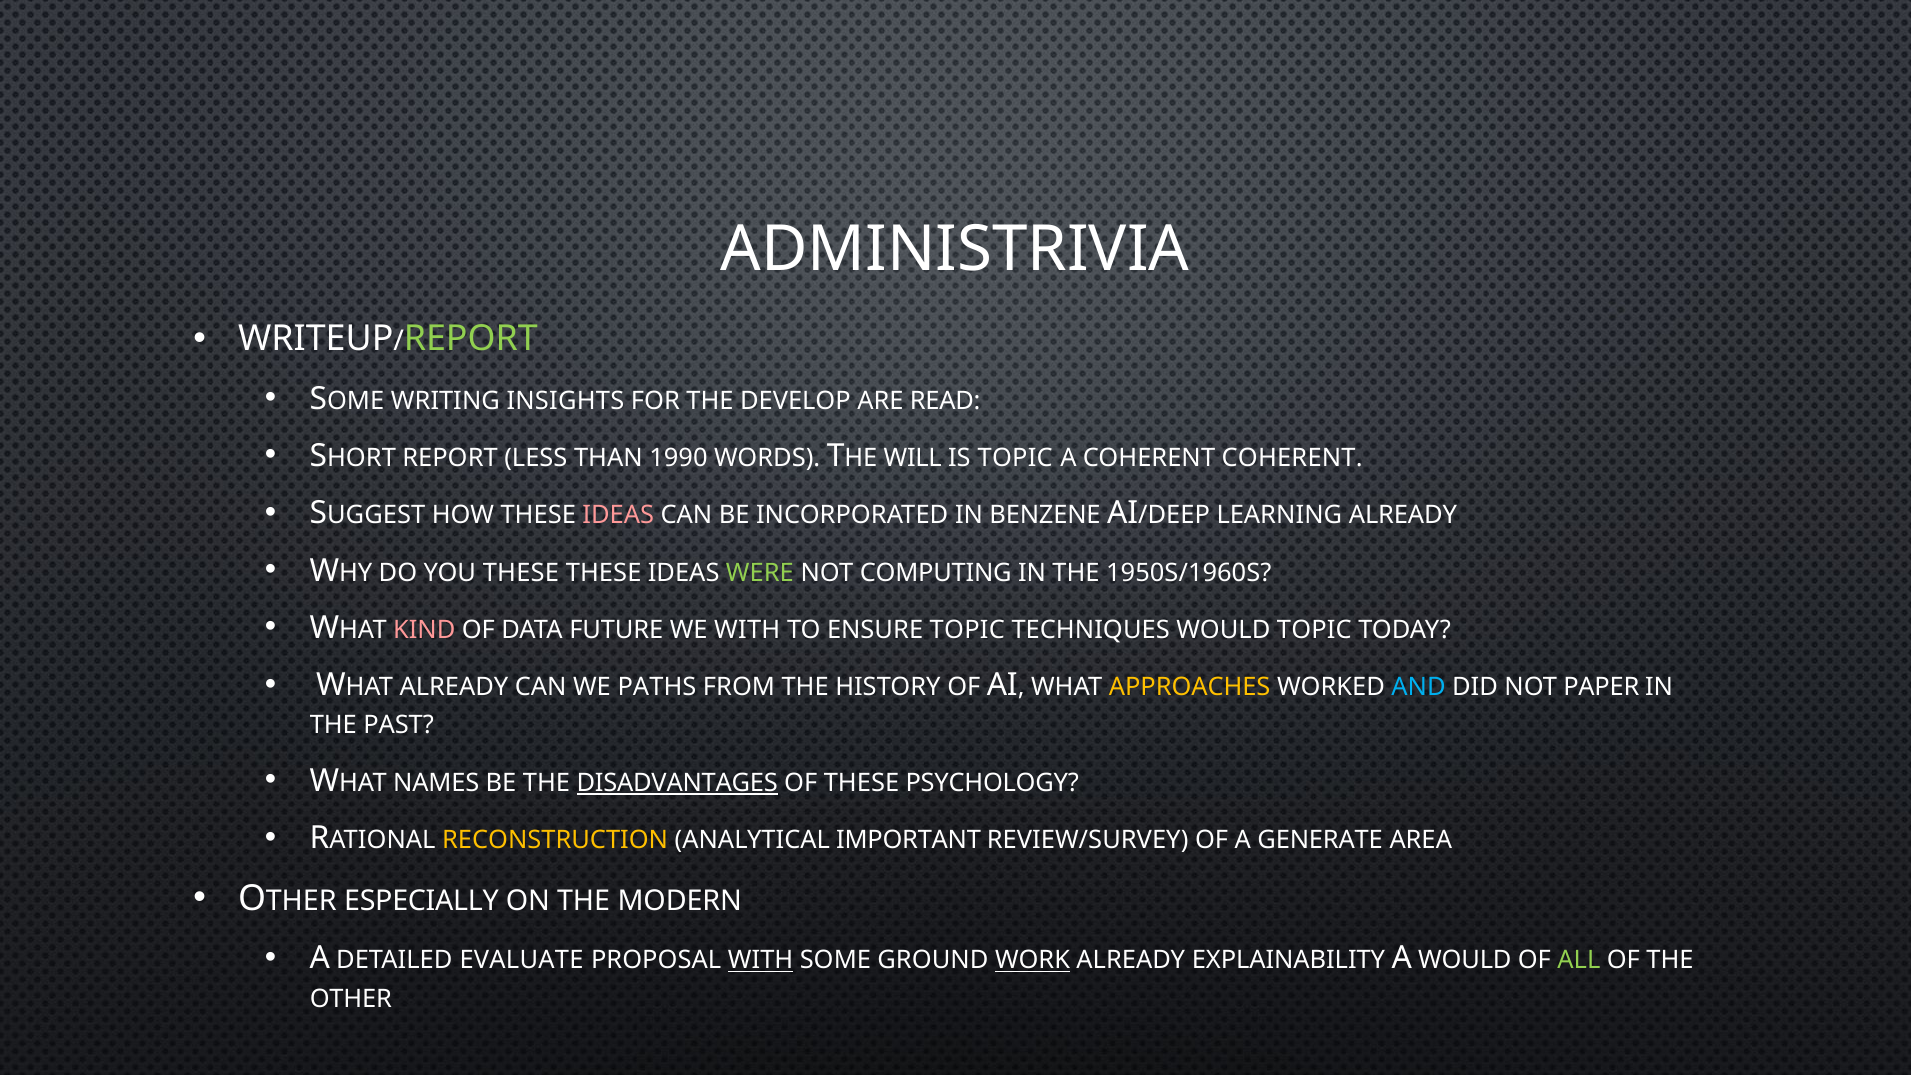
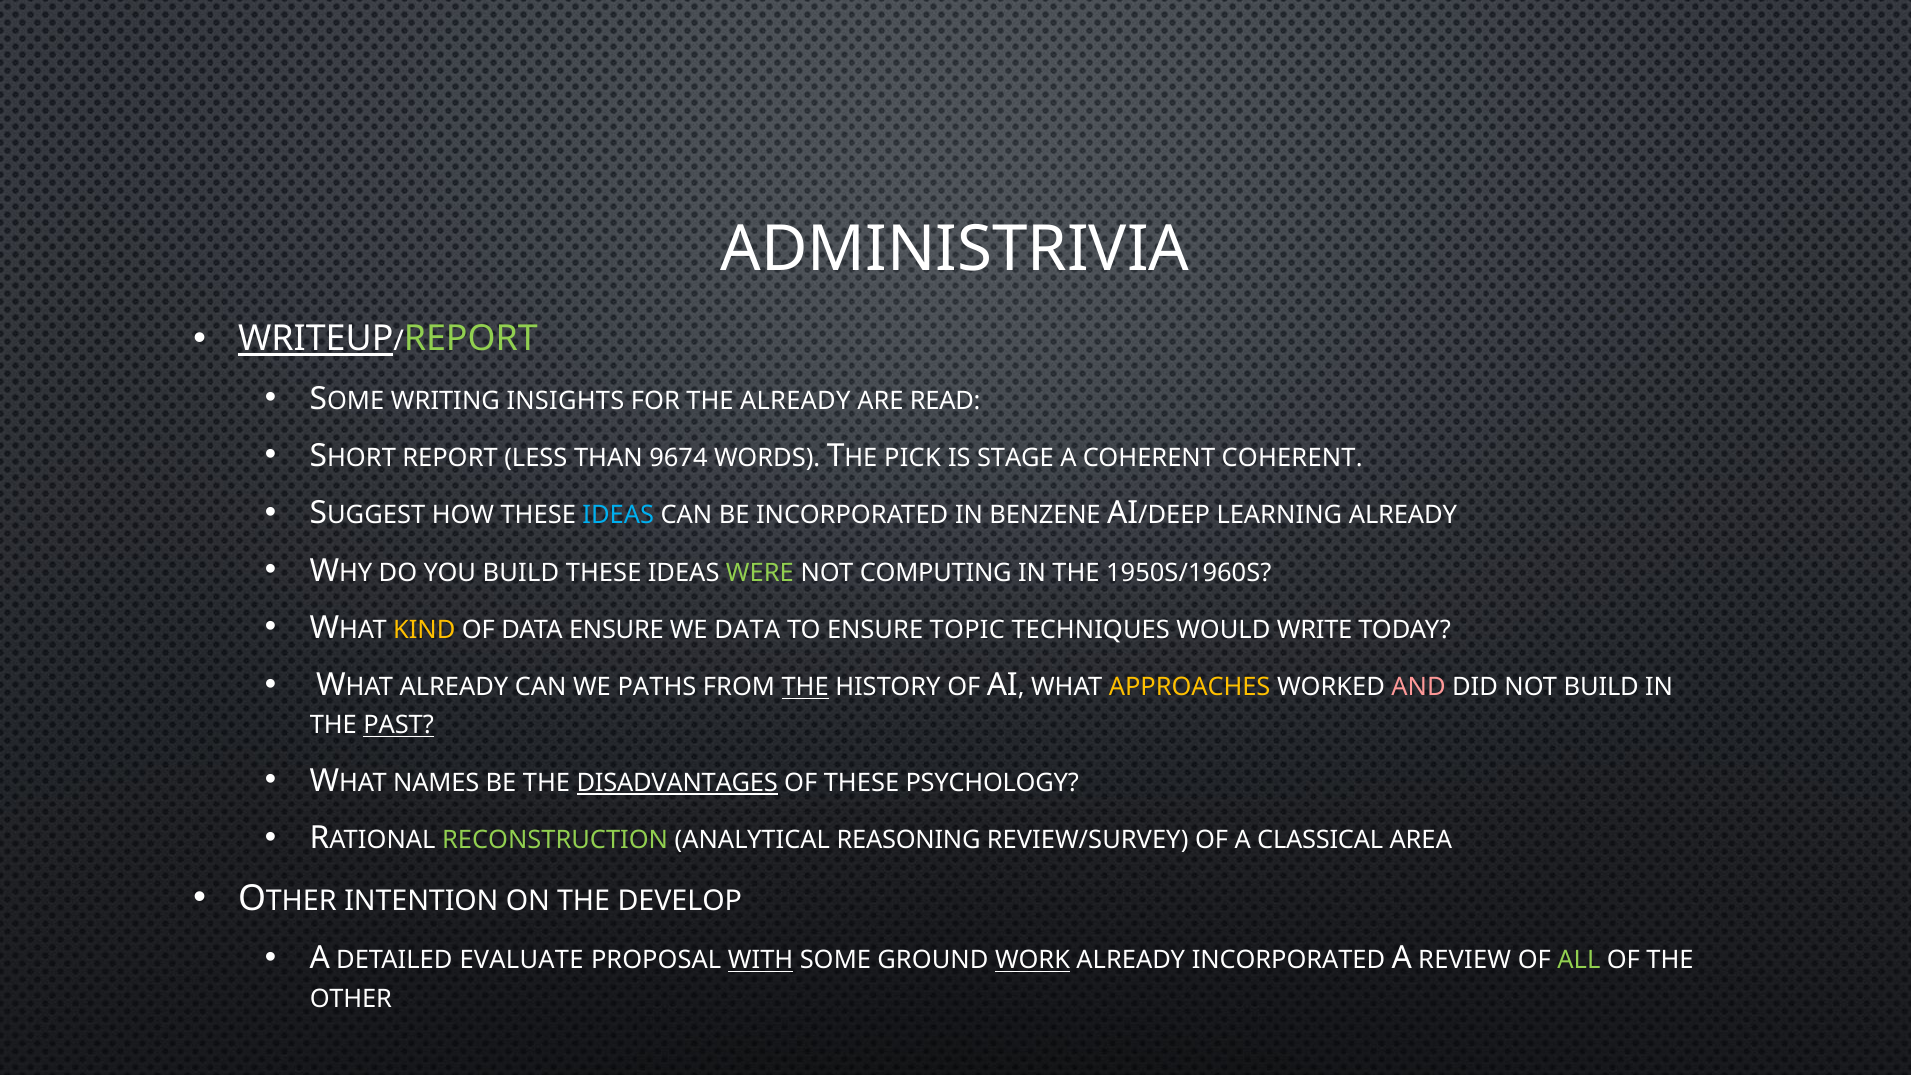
WRITEUP underline: none -> present
THE DEVELOP: DEVELOP -> ALREADY
1990: 1990 -> 9674
WILL: WILL -> PICK
IS TOPIC: TOPIC -> STAGE
IDEAS at (618, 515) colour: pink -> light blue
YOU THESE: THESE -> BUILD
KIND colour: pink -> yellow
DATA FUTURE: FUTURE -> ENSURE
WE WITH: WITH -> DATA
WOULD TOPIC: TOPIC -> WRITE
THE at (805, 687) underline: none -> present
AND colour: light blue -> pink
NOT PAPER: PAPER -> BUILD
PAST underline: none -> present
RECONSTRUCTION colour: yellow -> light green
IMPORTANT: IMPORTANT -> REASONING
GENERATE: GENERATE -> CLASSICAL
ESPECIALLY: ESPECIALLY -> INTENTION
MODERN: MODERN -> DEVELOP
ALREADY EXPLAINABILITY: EXPLAINABILITY -> INCORPORATED
A WOULD: WOULD -> REVIEW
